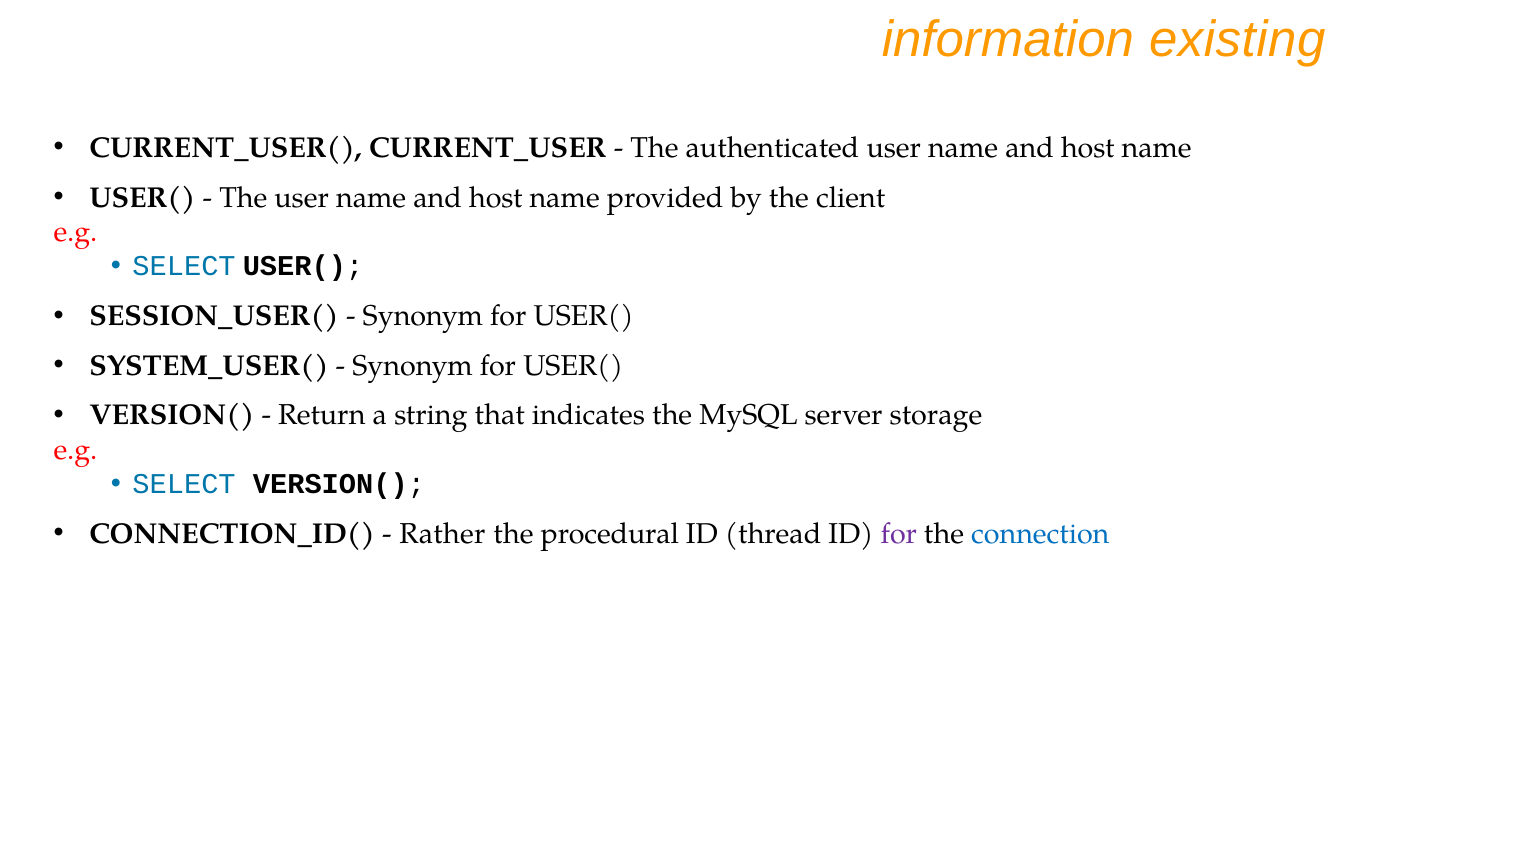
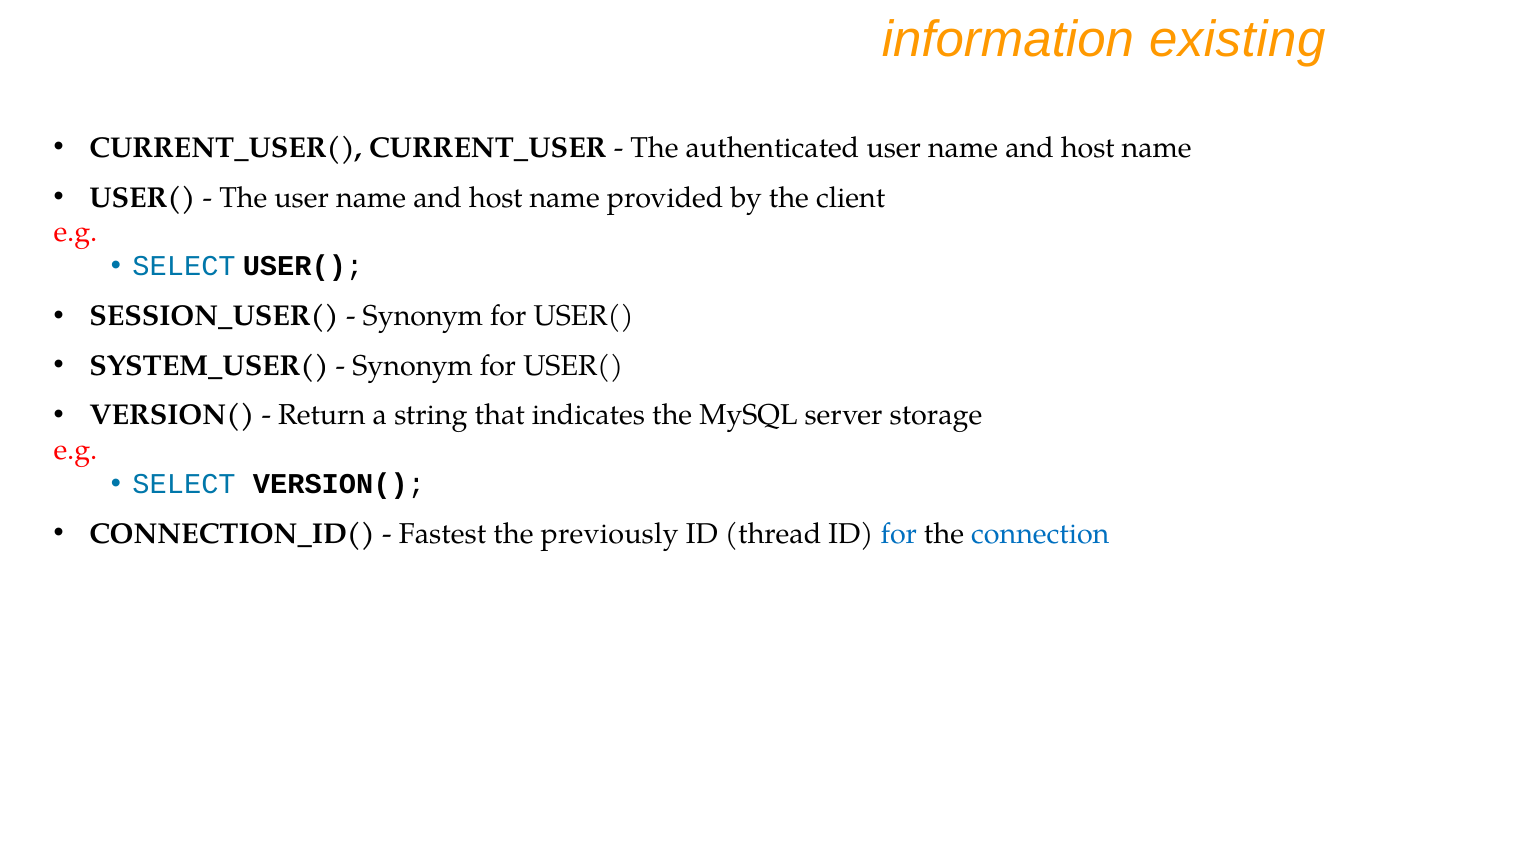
Rather: Rather -> Fastest
procedural: procedural -> previously
for at (899, 534) colour: purple -> blue
